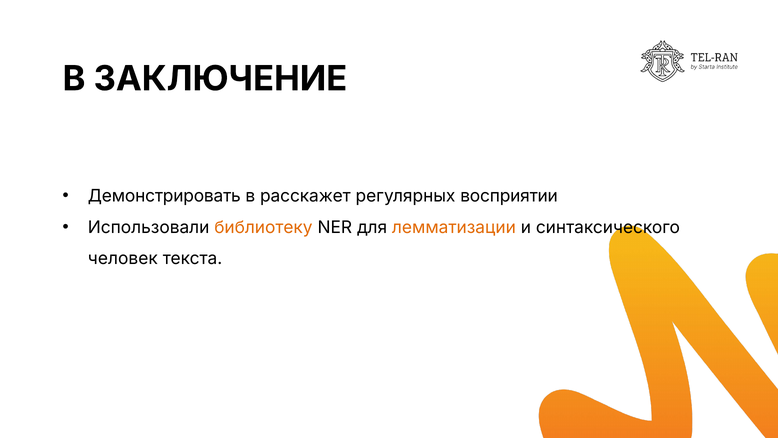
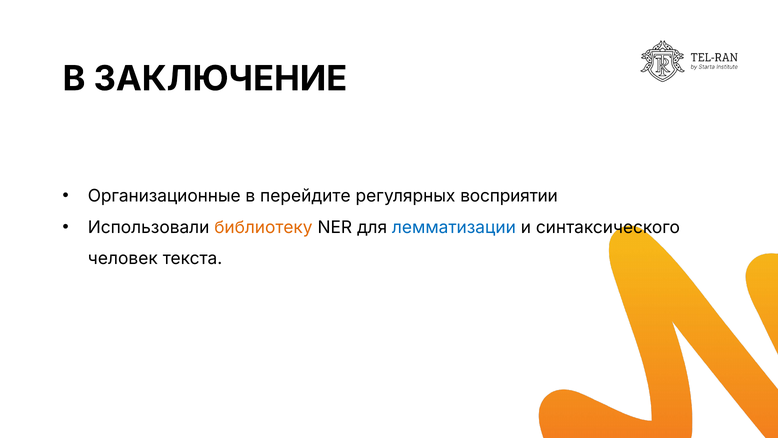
Демонстрировать: Демонстрировать -> Организационные
расскажет: расскажет -> перейдите
лемматизации colour: orange -> blue
